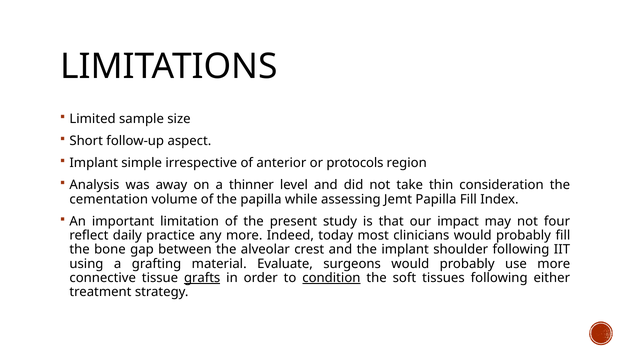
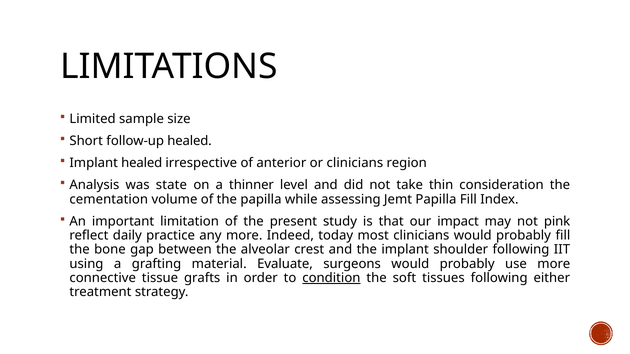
follow-up aspect: aspect -> healed
Implant simple: simple -> healed
or protocols: protocols -> clinicians
away: away -> state
four: four -> pink
grafts underline: present -> none
